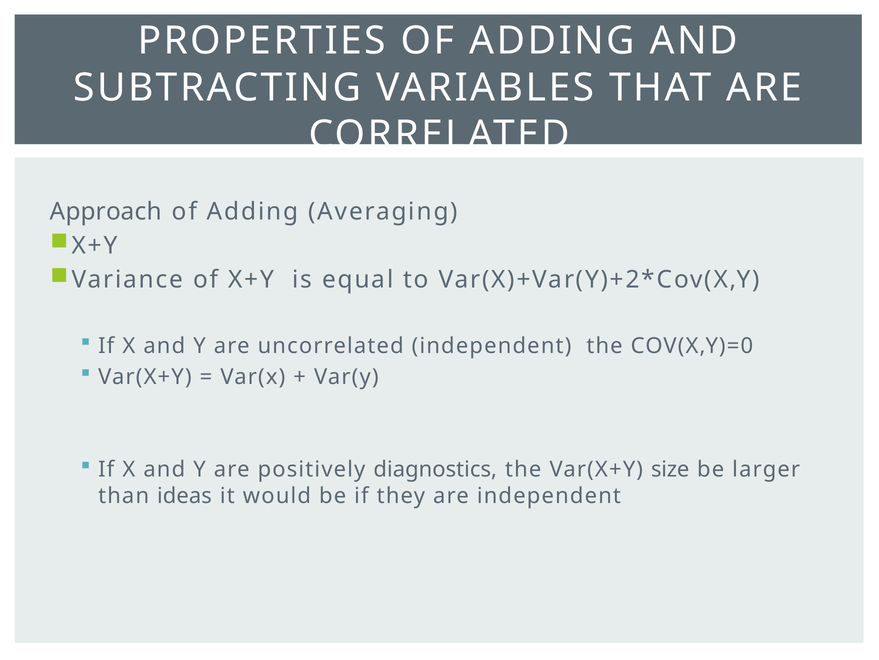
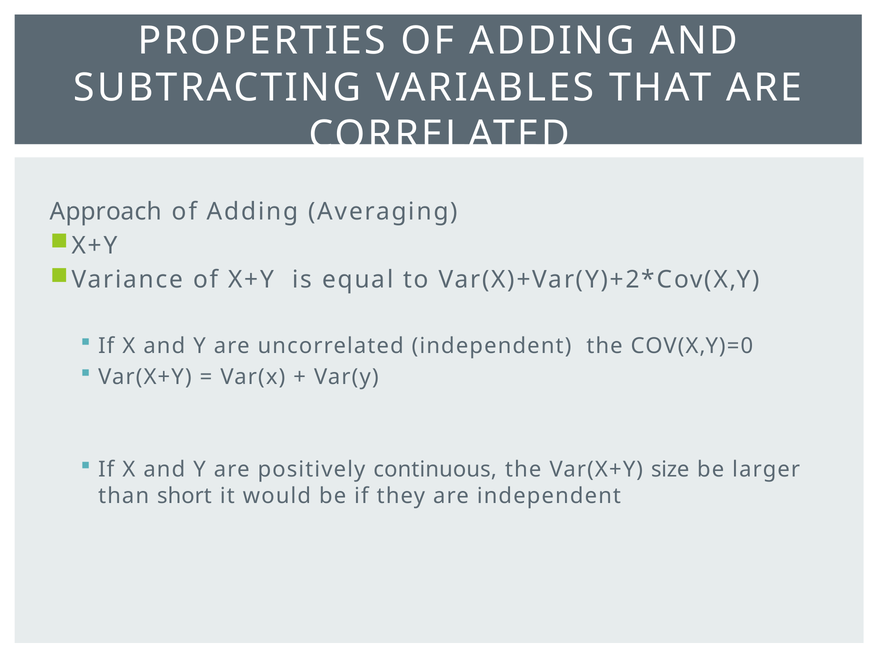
diagnostics: diagnostics -> continuous
ideas: ideas -> short
